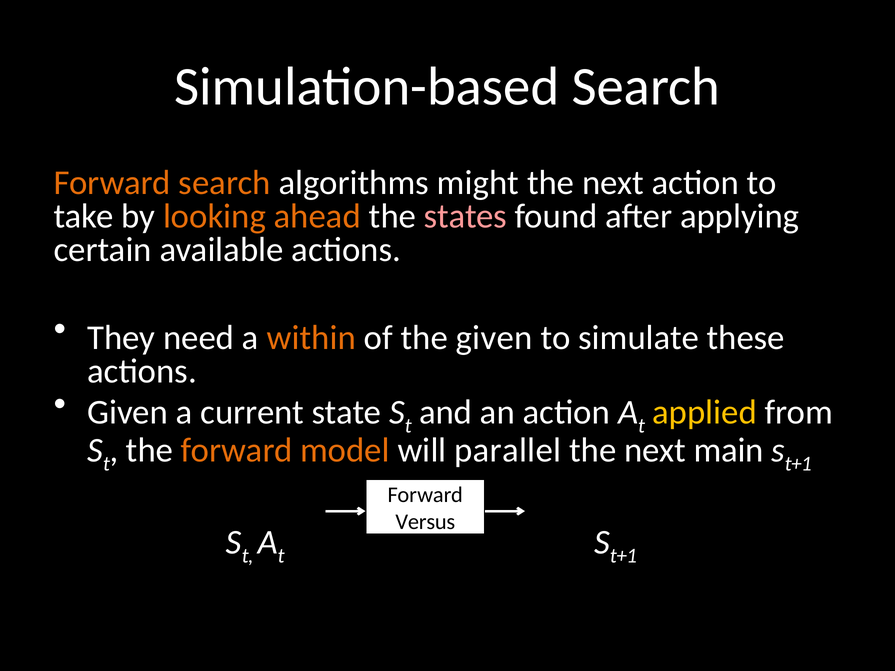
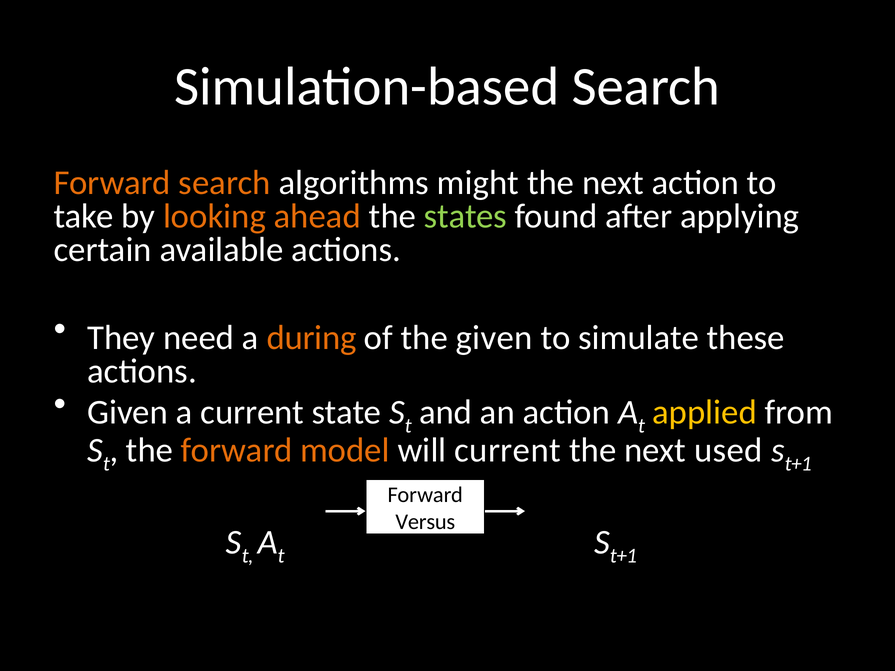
states colour: pink -> light green
within: within -> during
will parallel: parallel -> current
main: main -> used
